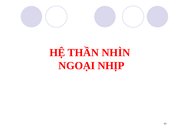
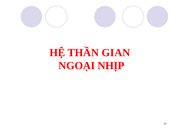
NHÌN: NHÌN -> GIAN
